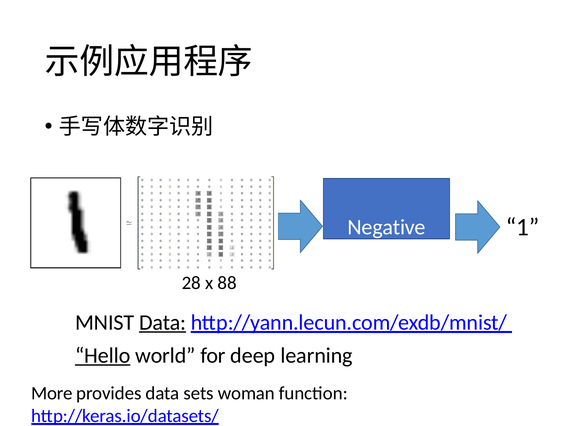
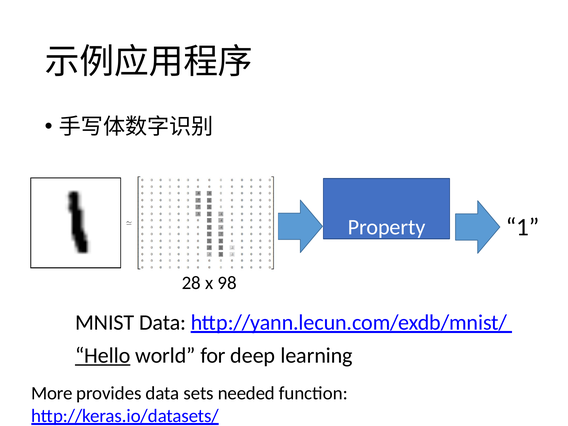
Negative: Negative -> Property
88: 88 -> 98
Data at (163, 323) underline: present -> none
woman: woman -> needed
